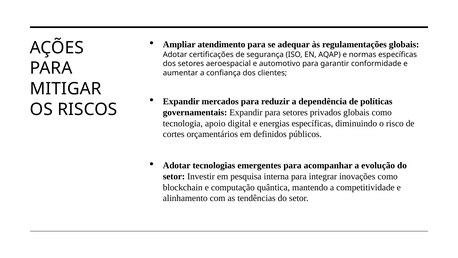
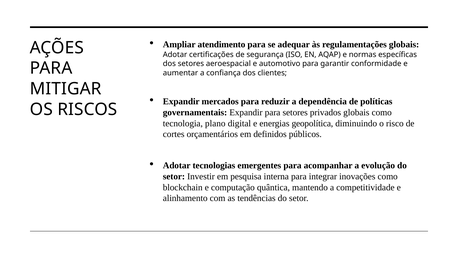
apoio: apoio -> plano
energias específicas: específicas -> geopolítica
